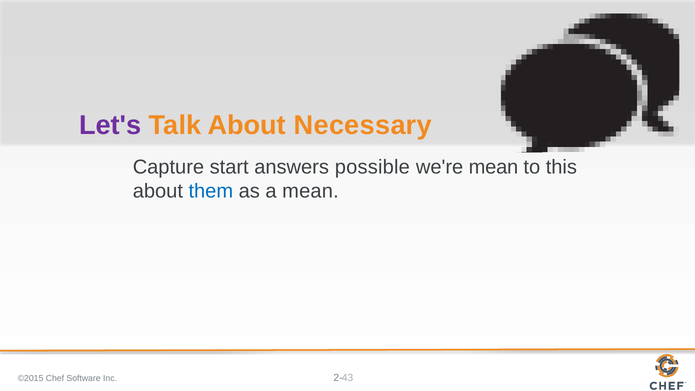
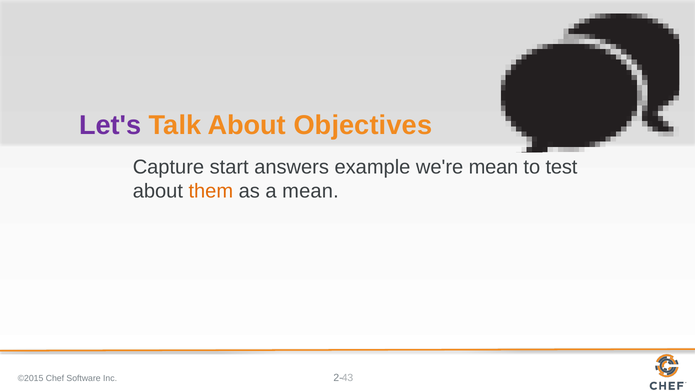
Necessary: Necessary -> Objectives
possible: possible -> example
this: this -> test
them colour: blue -> orange
